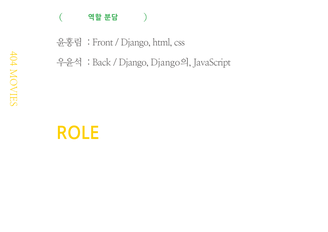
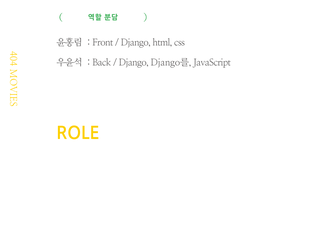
Django의: Django의 -> Django를
